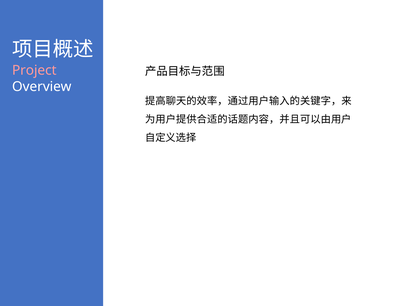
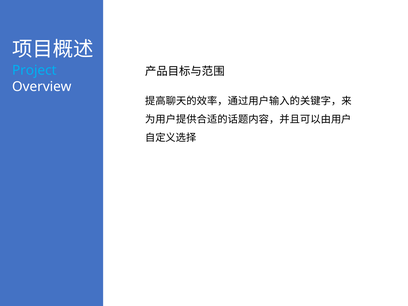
Project colour: pink -> light blue
